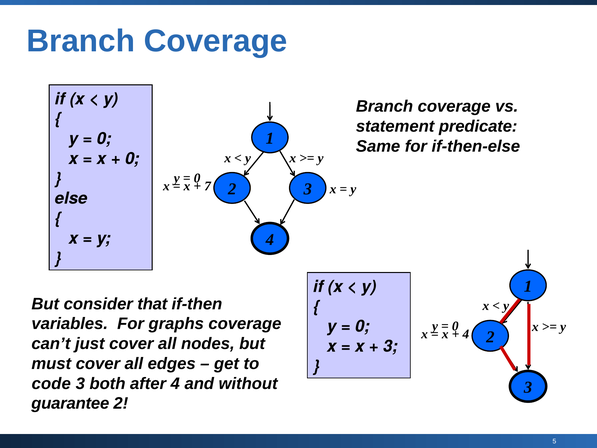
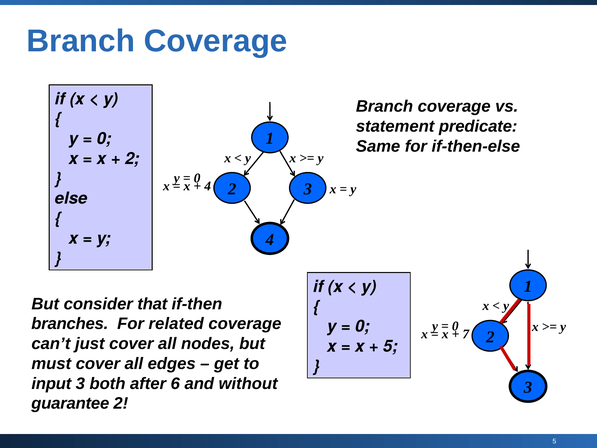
0 at (132, 159): 0 -> 2
7 at (208, 186): 7 -> 4
variables: variables -> branches
graphs: graphs -> related
4 at (466, 334): 4 -> 7
3 at (391, 346): 3 -> 5
code: code -> input
after 4: 4 -> 6
